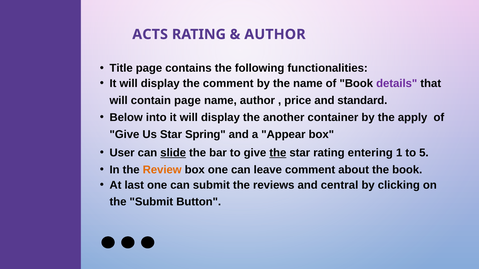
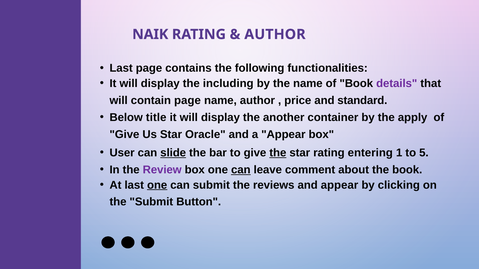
ACTS: ACTS -> NAIK
Title at (121, 68): Title -> Last
the comment: comment -> including
into: into -> title
Spring: Spring -> Oracle
Review colour: orange -> purple
can at (241, 170) underline: none -> present
one at (157, 185) underline: none -> present
and central: central -> appear
